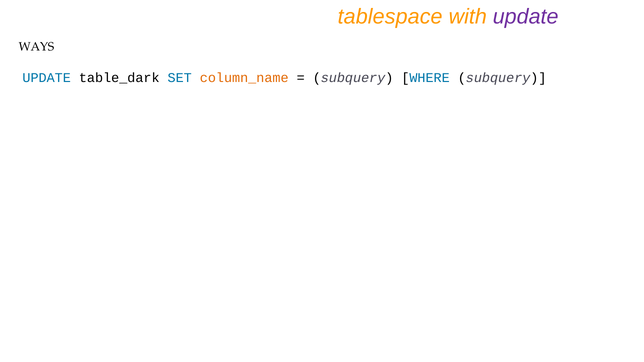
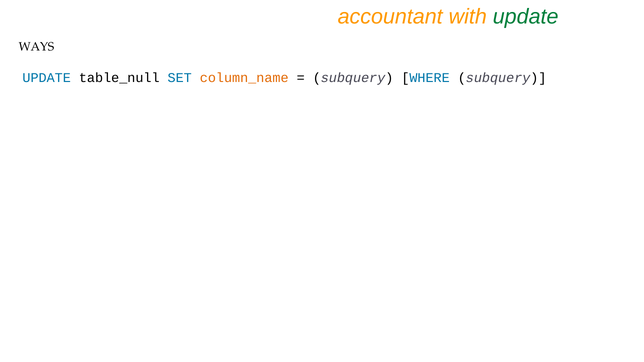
tablespace: tablespace -> accountant
update at (526, 17) colour: purple -> green
table_dark: table_dark -> table_null
